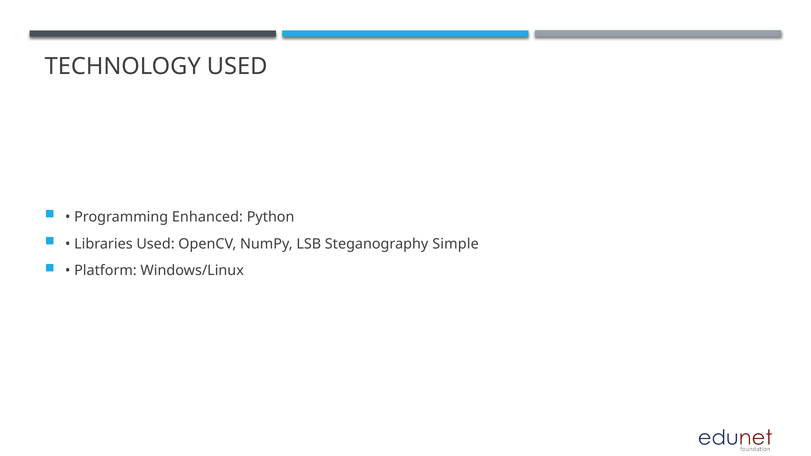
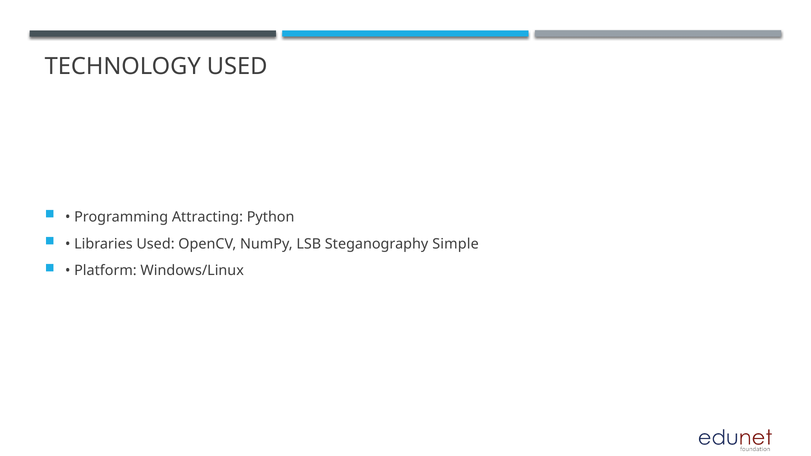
Enhanced: Enhanced -> Attracting
